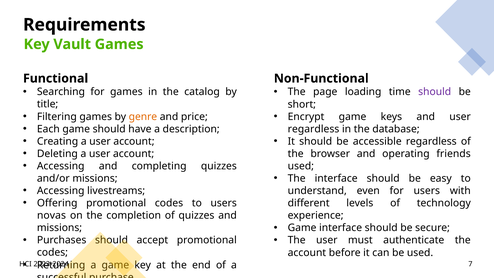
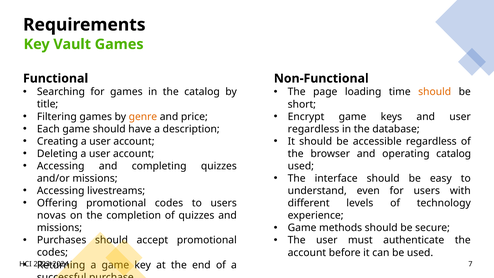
should at (435, 92) colour: purple -> orange
operating friends: friends -> catalog
Game interface: interface -> methods
